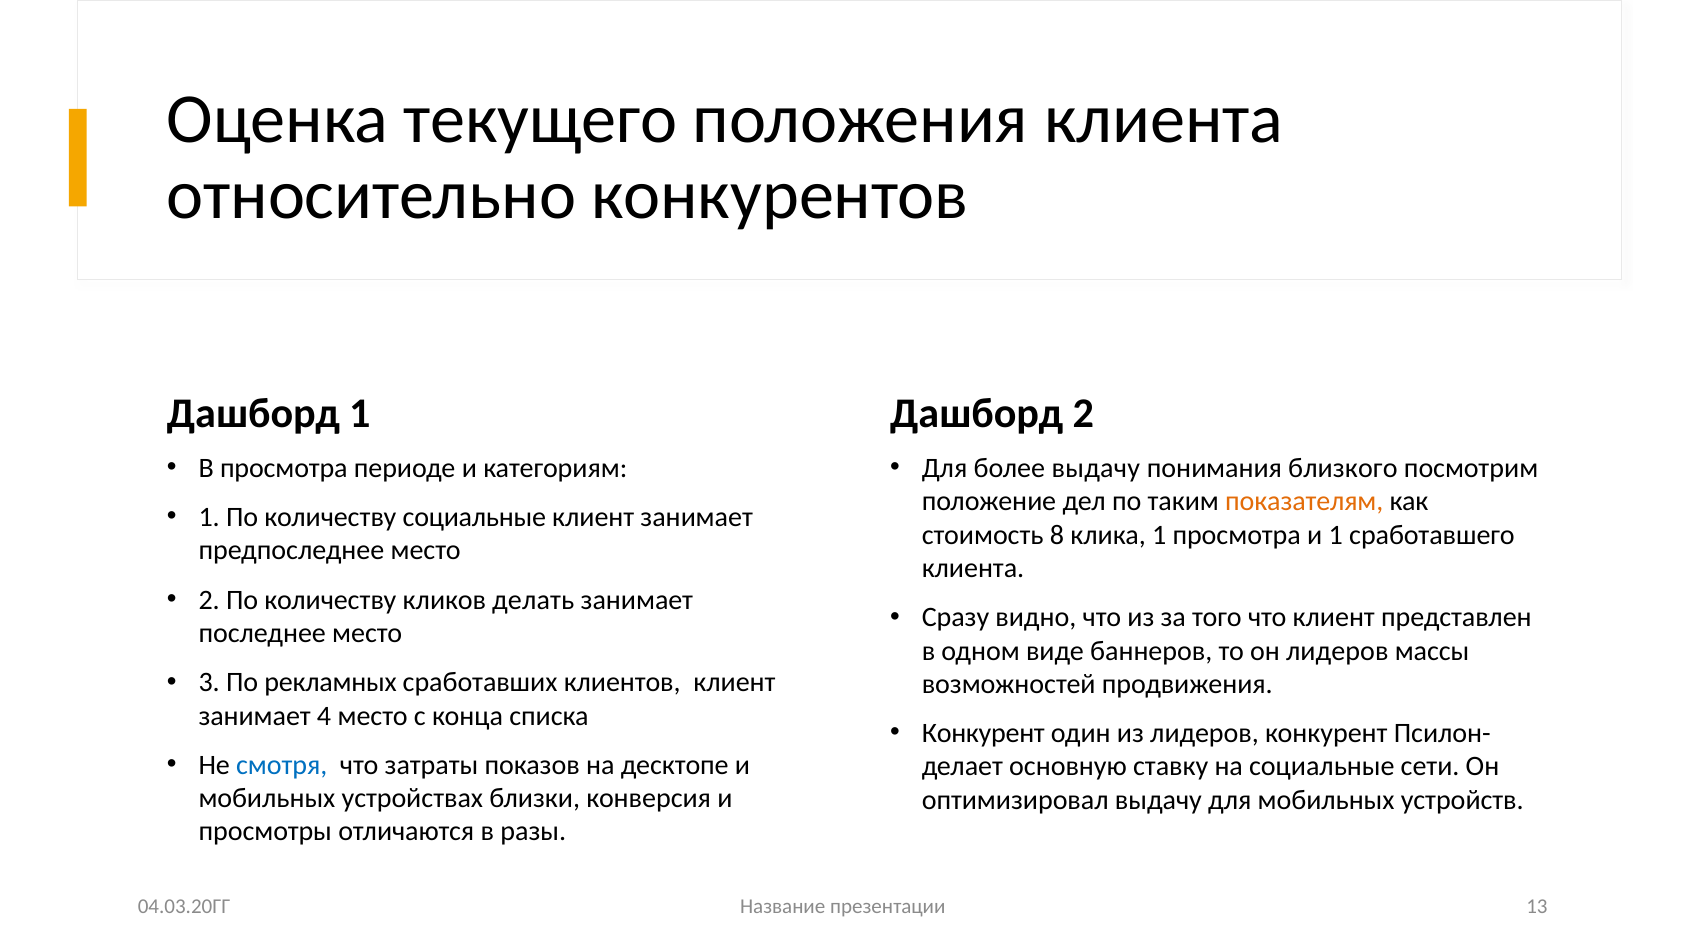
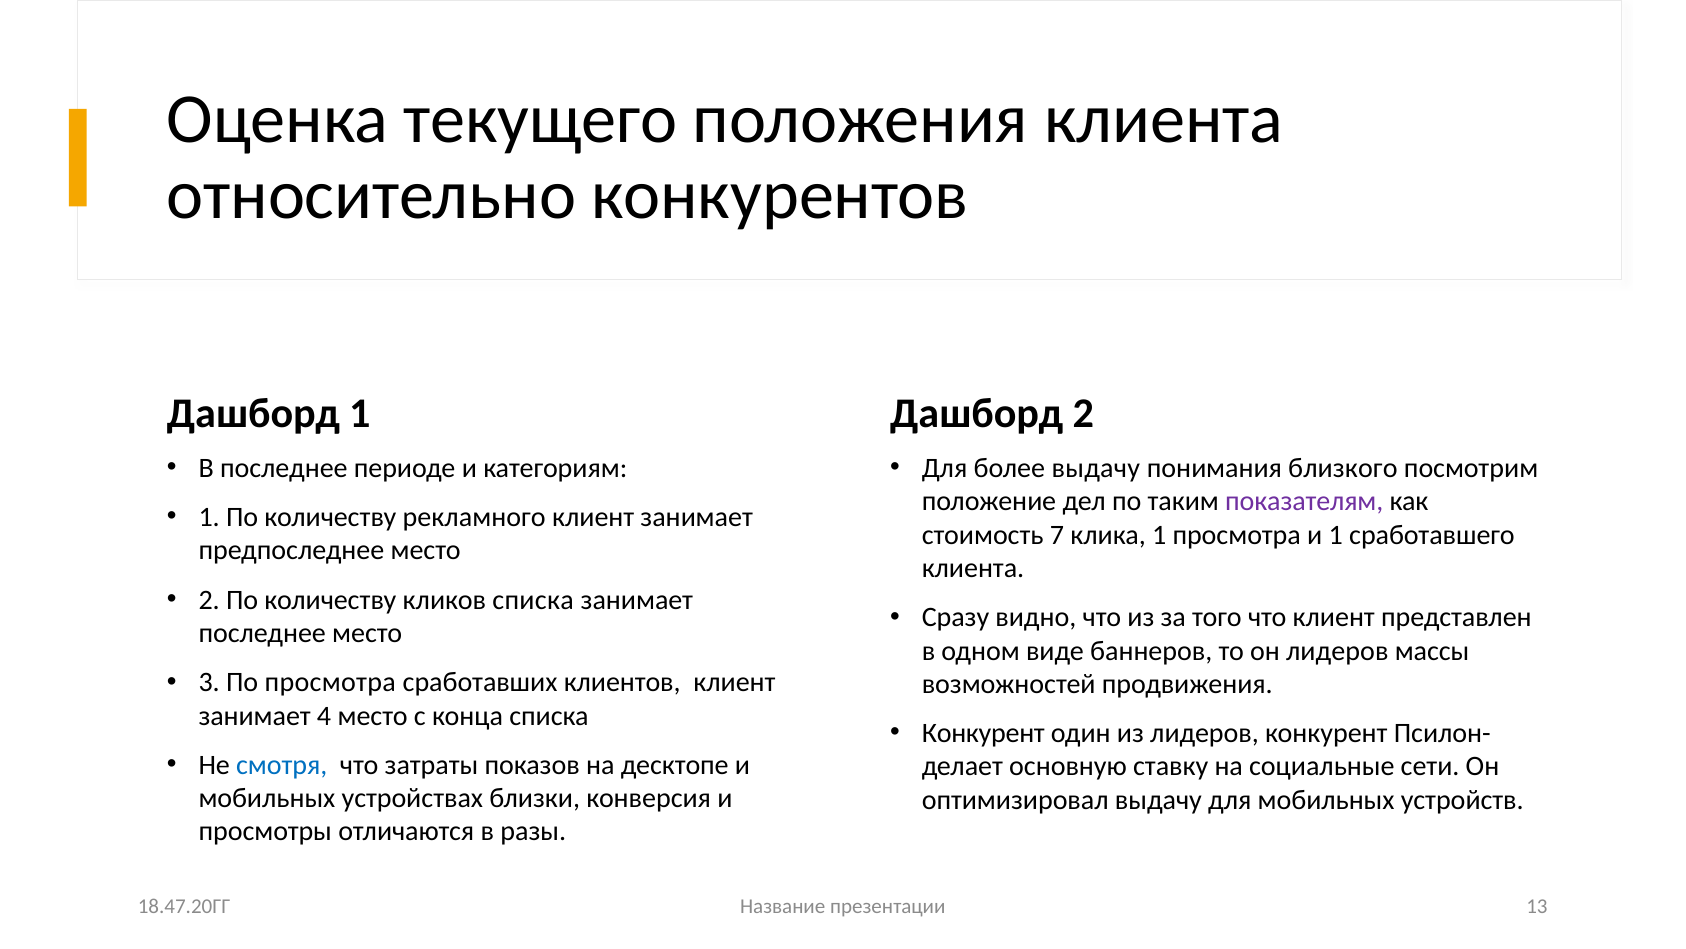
В просмотра: просмотра -> последнее
показателям colour: orange -> purple
количеству социальные: социальные -> рекламного
8: 8 -> 7
кликов делать: делать -> списка
По рекламных: рекламных -> просмотра
04.03.20ГГ: 04.03.20ГГ -> 18.47.20ГГ
